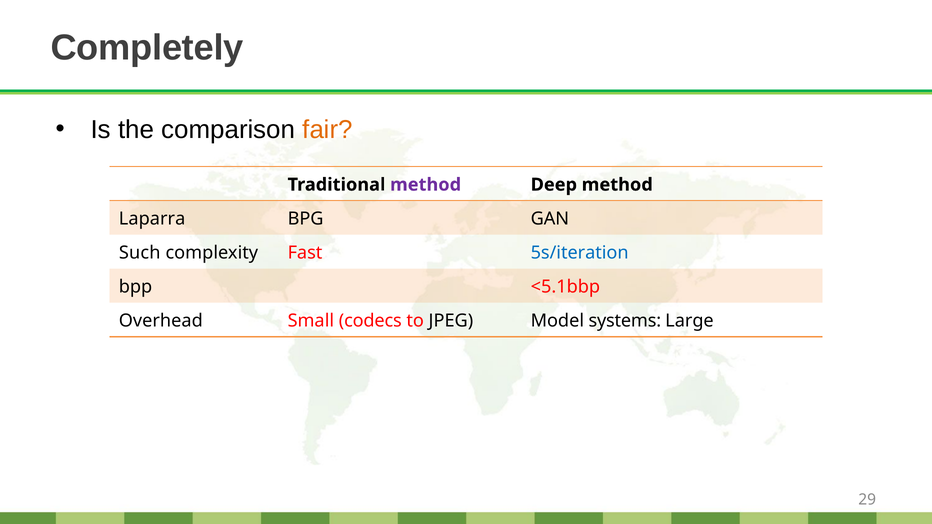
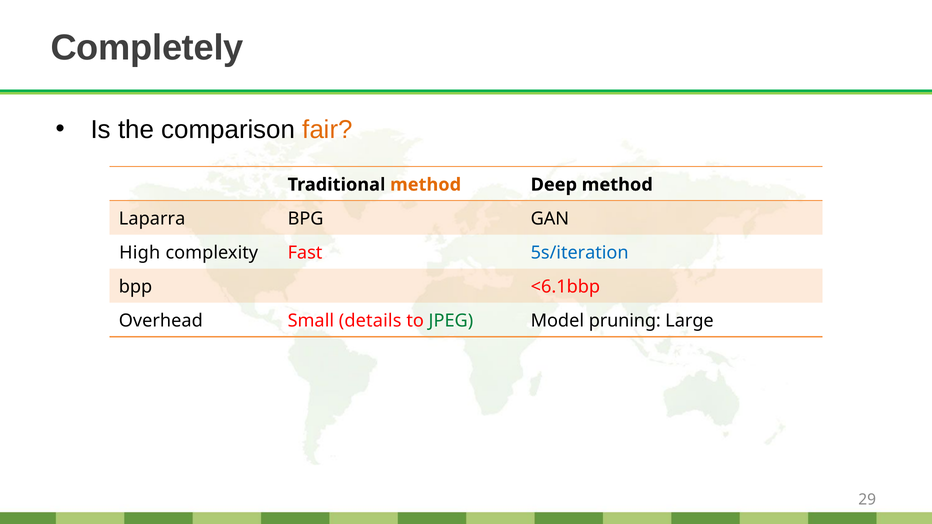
method at (426, 185) colour: purple -> orange
Such: Such -> High
<5.1bbp: <5.1bbp -> <6.1bbp
codecs: codecs -> details
JPEG colour: black -> green
systems: systems -> pruning
